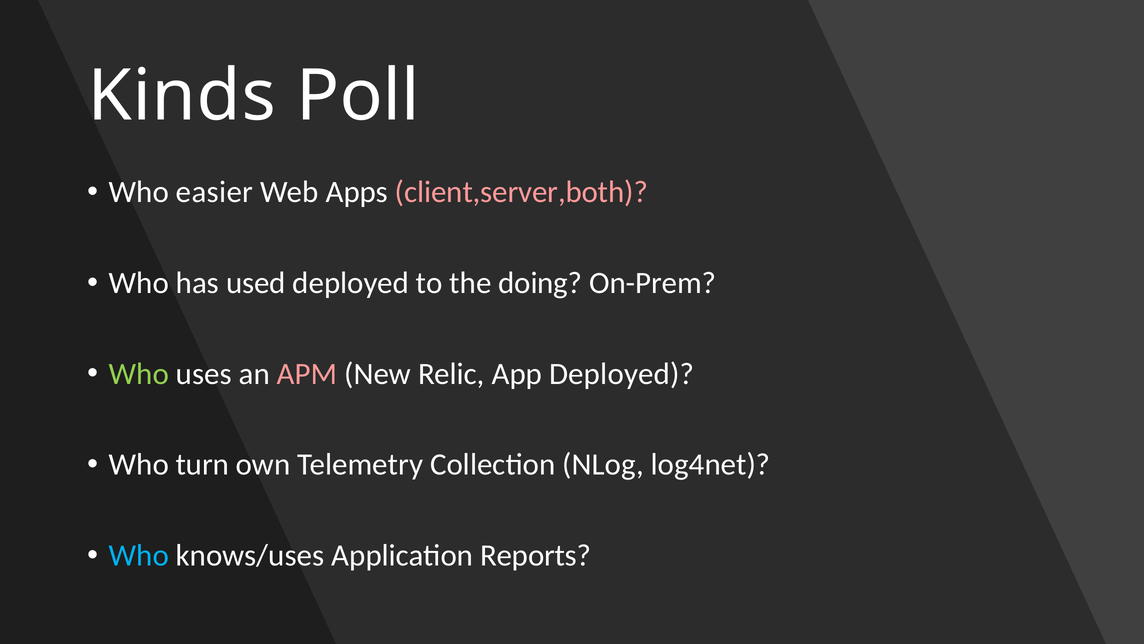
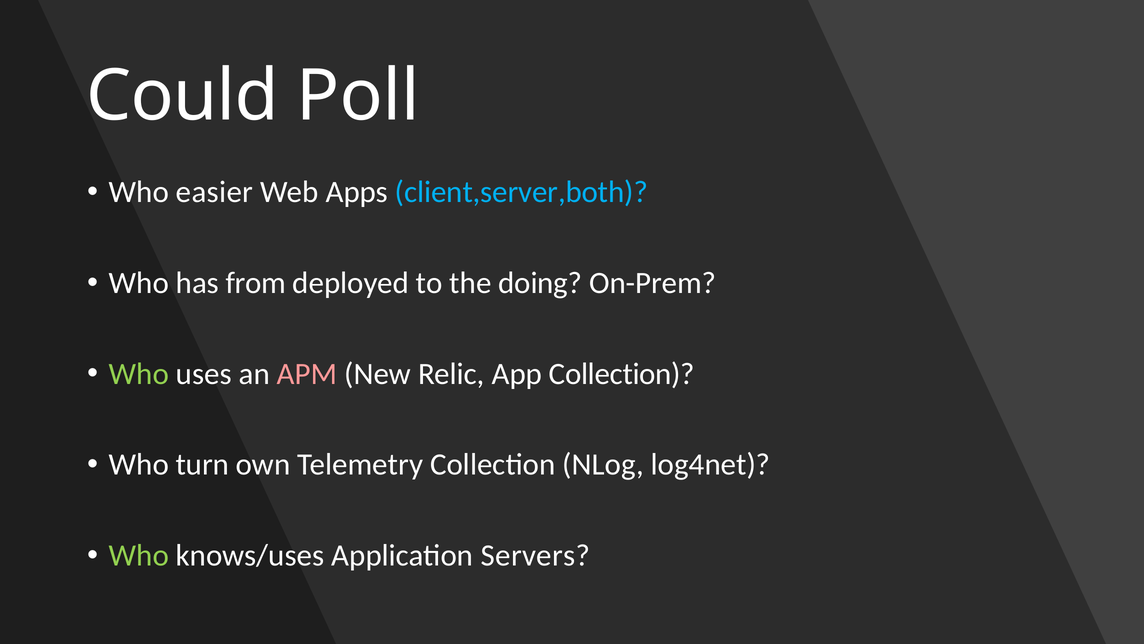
Kinds: Kinds -> Could
client,server,both colour: pink -> light blue
used: used -> from
App Deployed: Deployed -> Collection
Who at (139, 555) colour: light blue -> light green
Reports: Reports -> Servers
